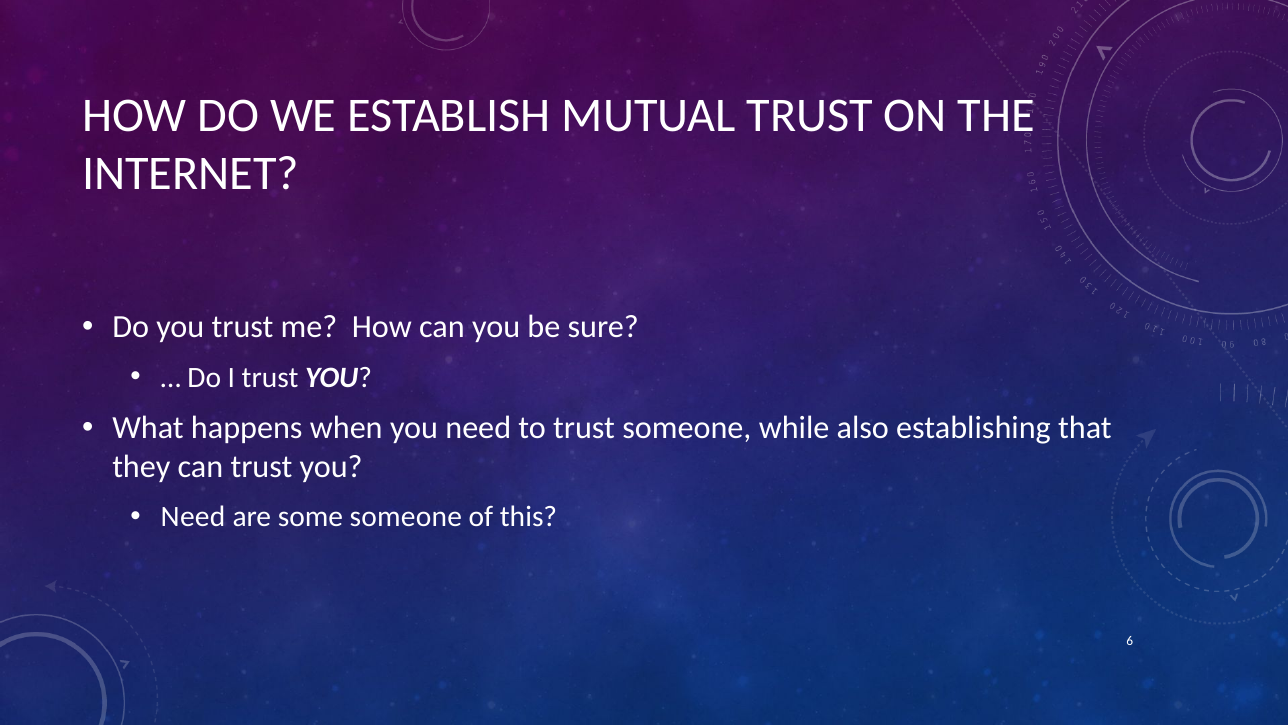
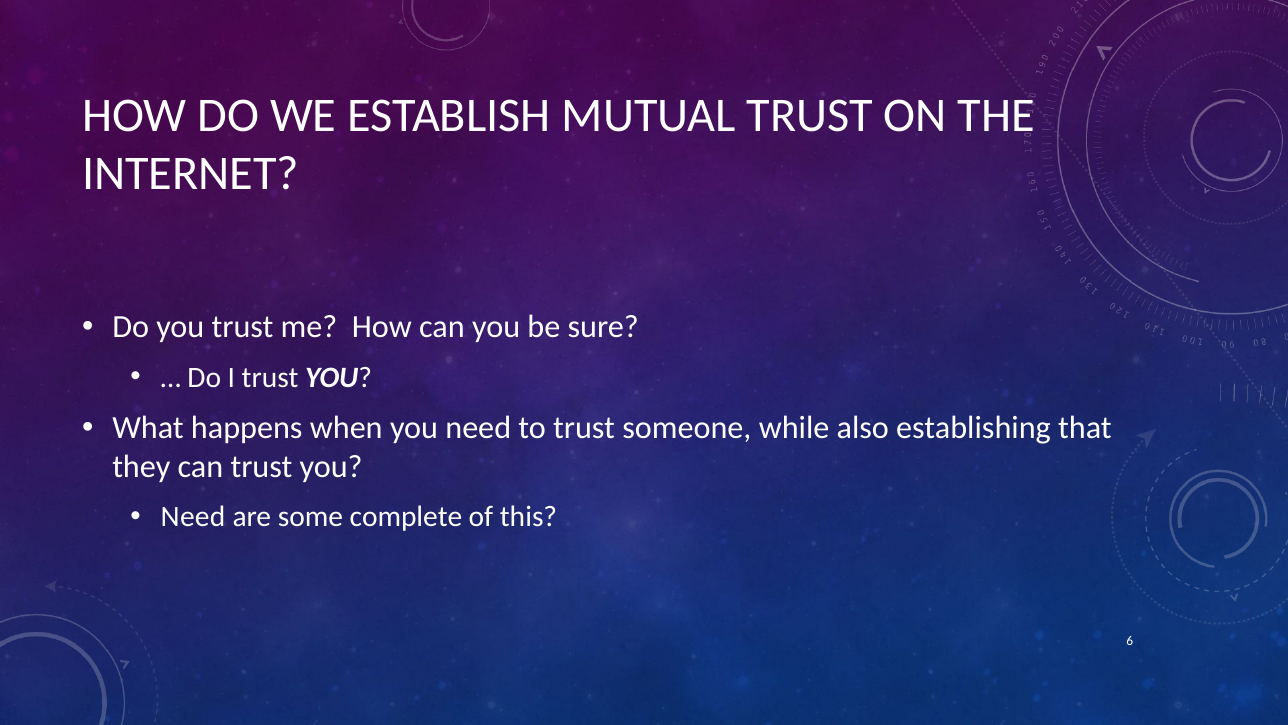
some someone: someone -> complete
